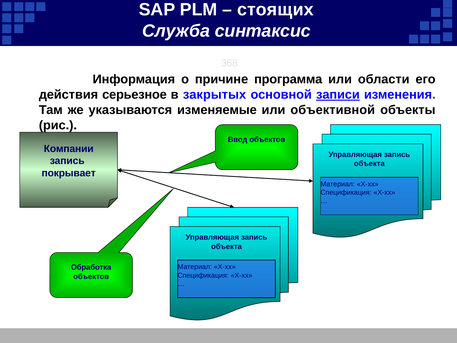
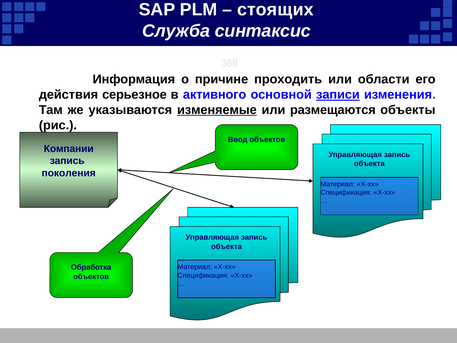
программа: программа -> проходить
закрытых: закрытых -> активного
изменяемые underline: none -> present
объективной: объективной -> размещаются
покрывает: покрывает -> поколения
